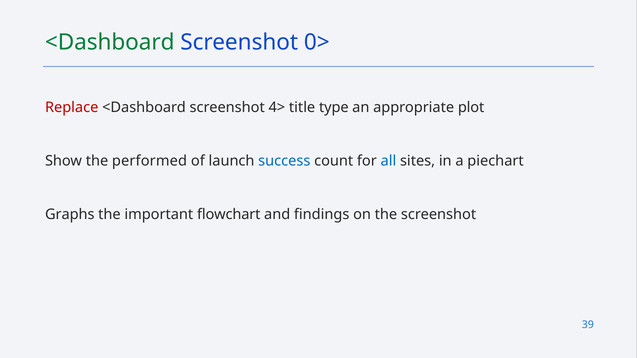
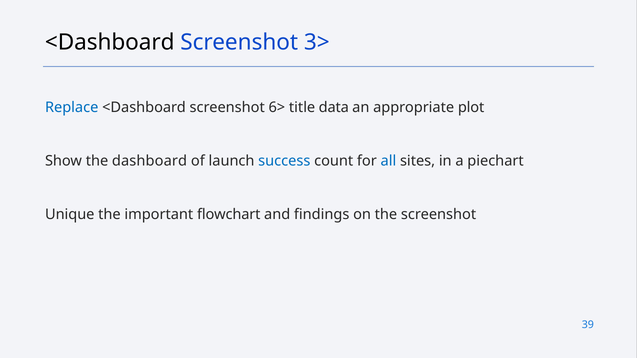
<Dashboard at (110, 43) colour: green -> black
0>: 0> -> 3>
Replace colour: red -> blue
4>: 4> -> 6>
type: type -> data
performed: performed -> dashboard
Graphs: Graphs -> Unique
